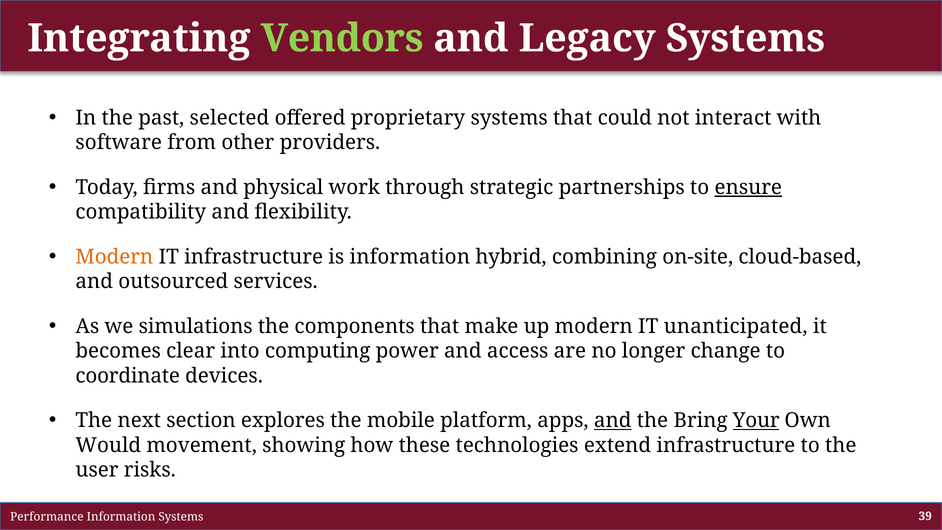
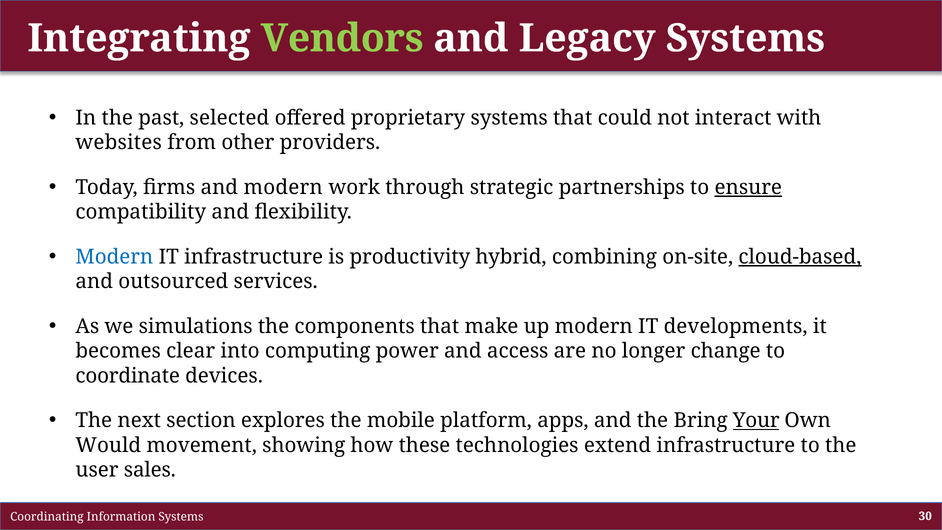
software: software -> websites
and physical: physical -> modern
Modern at (114, 257) colour: orange -> blue
is information: information -> productivity
cloud-based underline: none -> present
unanticipated: unanticipated -> developments
and at (613, 421) underline: present -> none
risks: risks -> sales
Performance: Performance -> Coordinating
39: 39 -> 30
